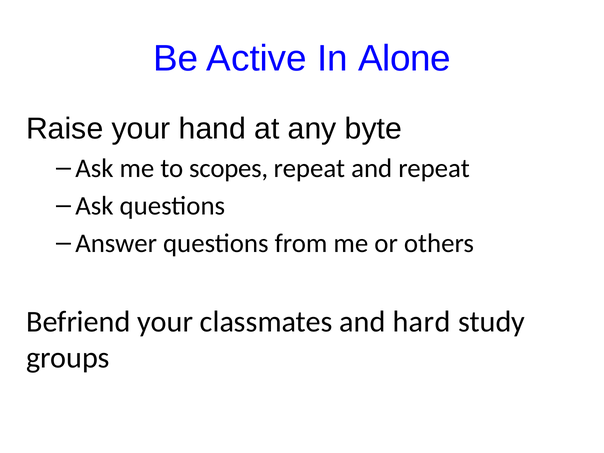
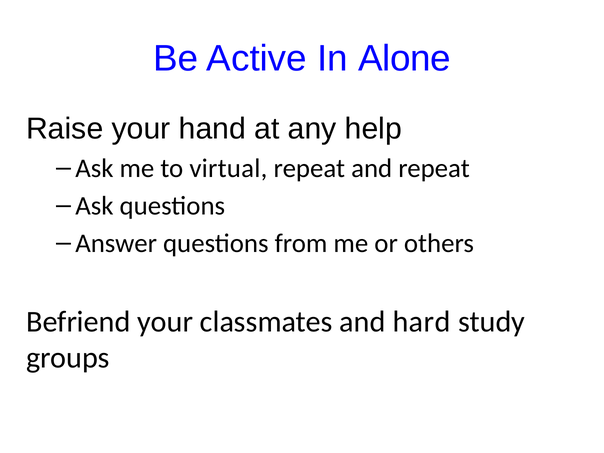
byte: byte -> help
scopes: scopes -> virtual
